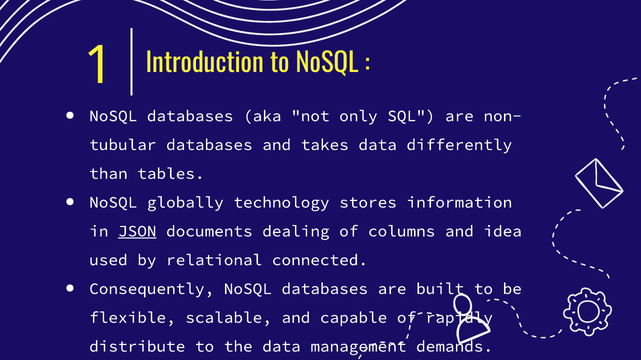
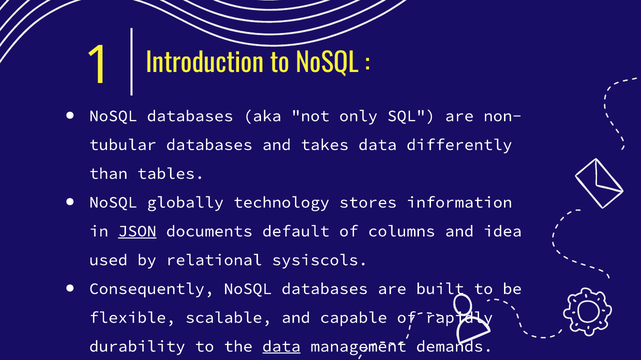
dealing: dealing -> default
connected: connected -> sysiscols
distribute: distribute -> durability
data at (281, 347) underline: none -> present
